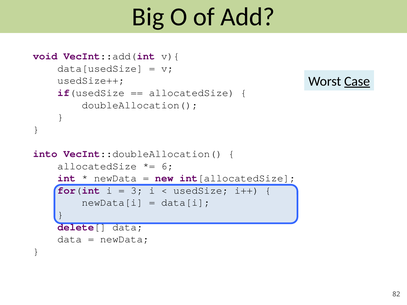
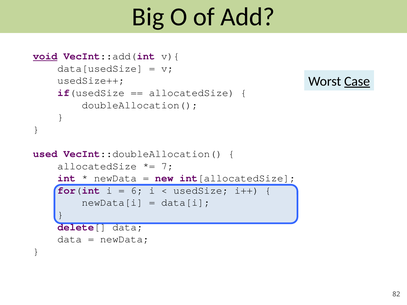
void underline: none -> present
into: into -> used
6: 6 -> 7
3: 3 -> 6
